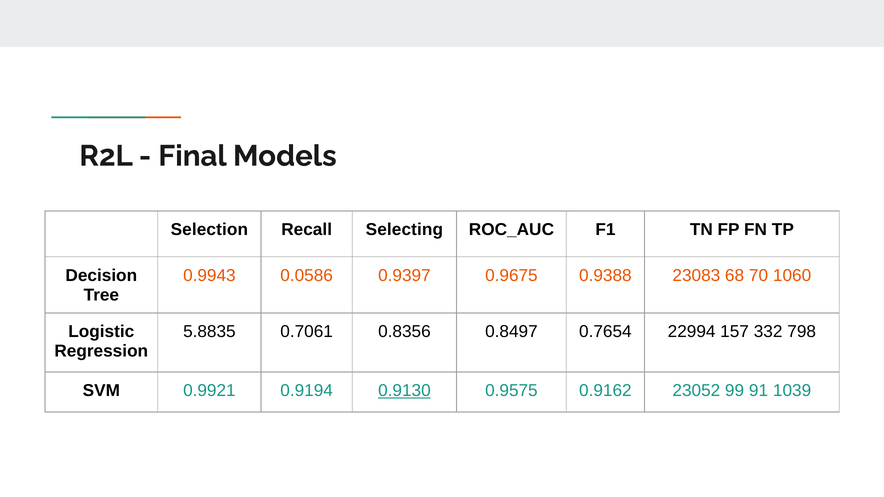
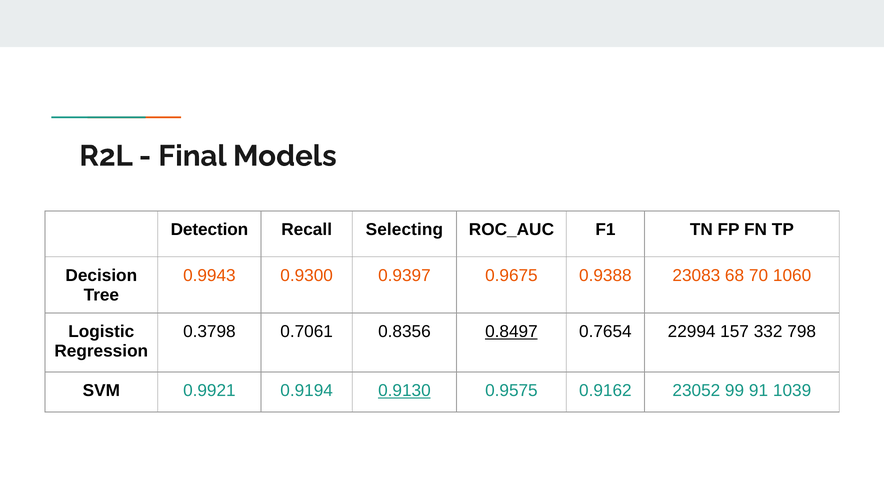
Selection: Selection -> Detection
0.0586: 0.0586 -> 0.9300
5.8835: 5.8835 -> 0.3798
0.8497 underline: none -> present
